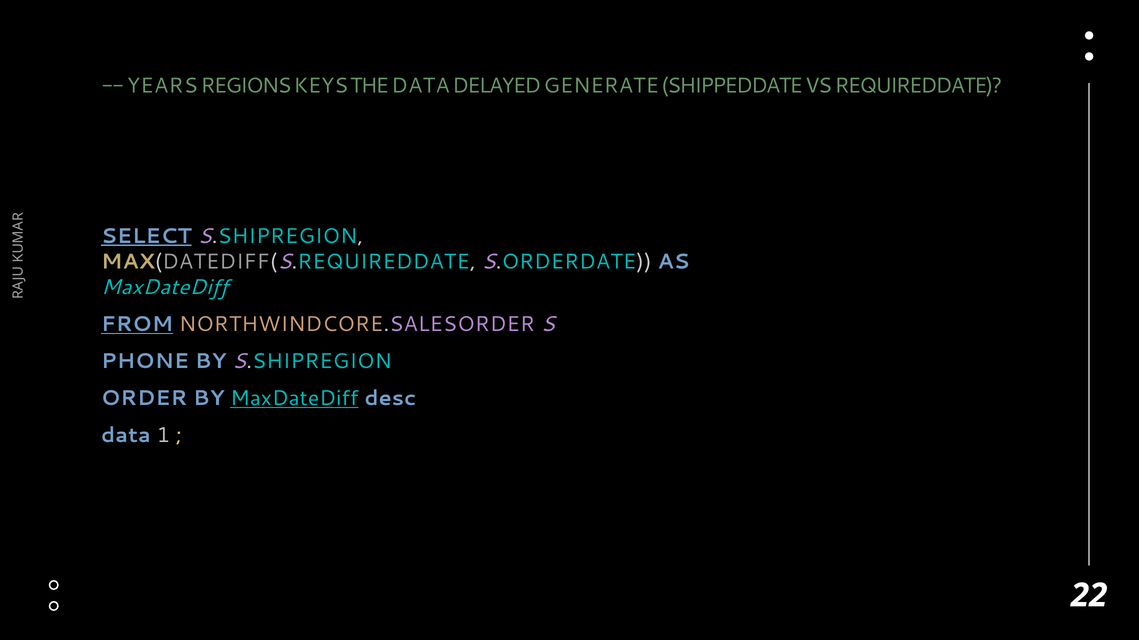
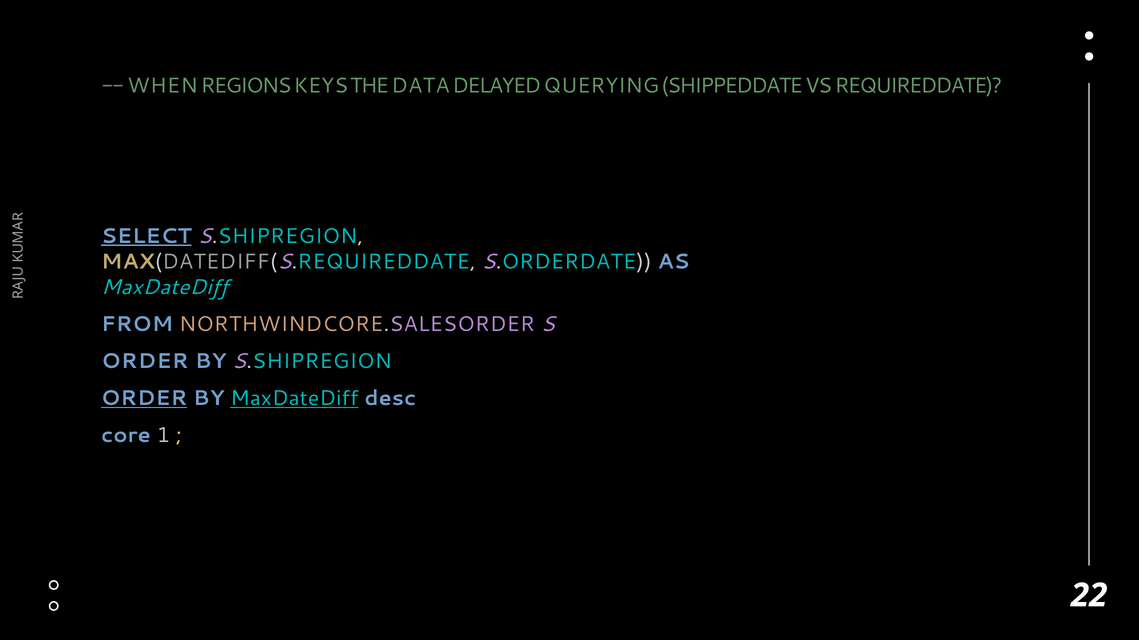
YEARS: YEARS -> WHEN
GENERATE: GENERATE -> QUERYING
FROM underline: present -> none
PHONE at (145, 362): PHONE -> ORDER
ORDER at (144, 399) underline: none -> present
data at (126, 436): data -> core
